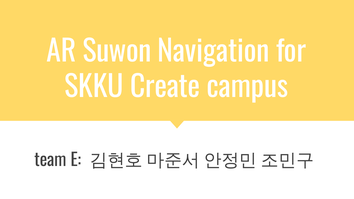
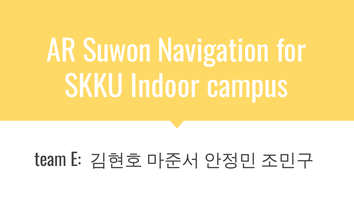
Create: Create -> Indoor
